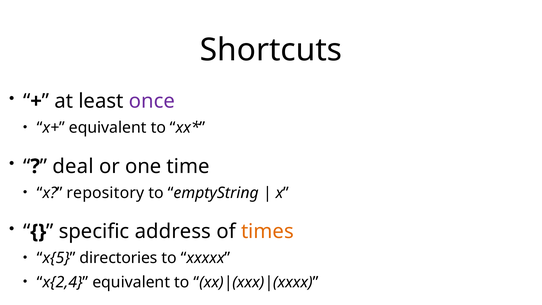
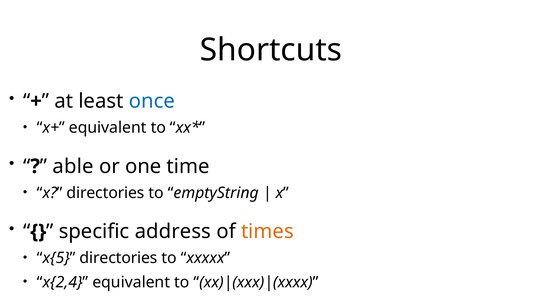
once colour: purple -> blue
deal: deal -> able
x repository: repository -> directories
